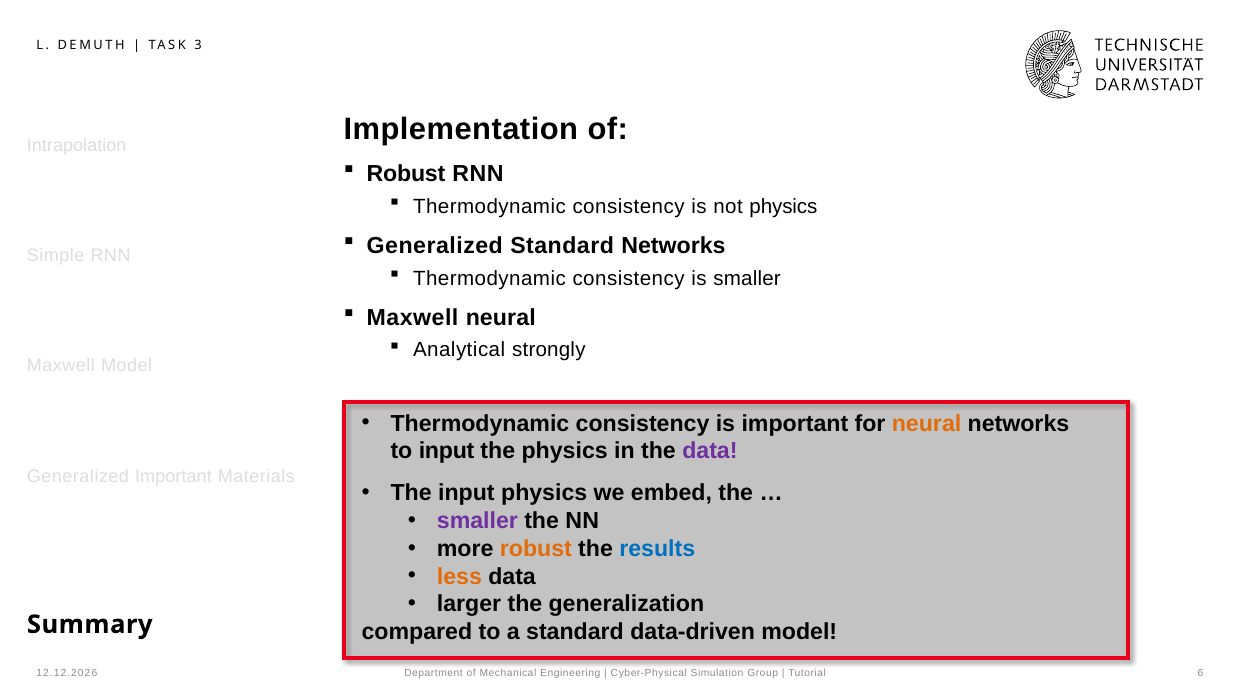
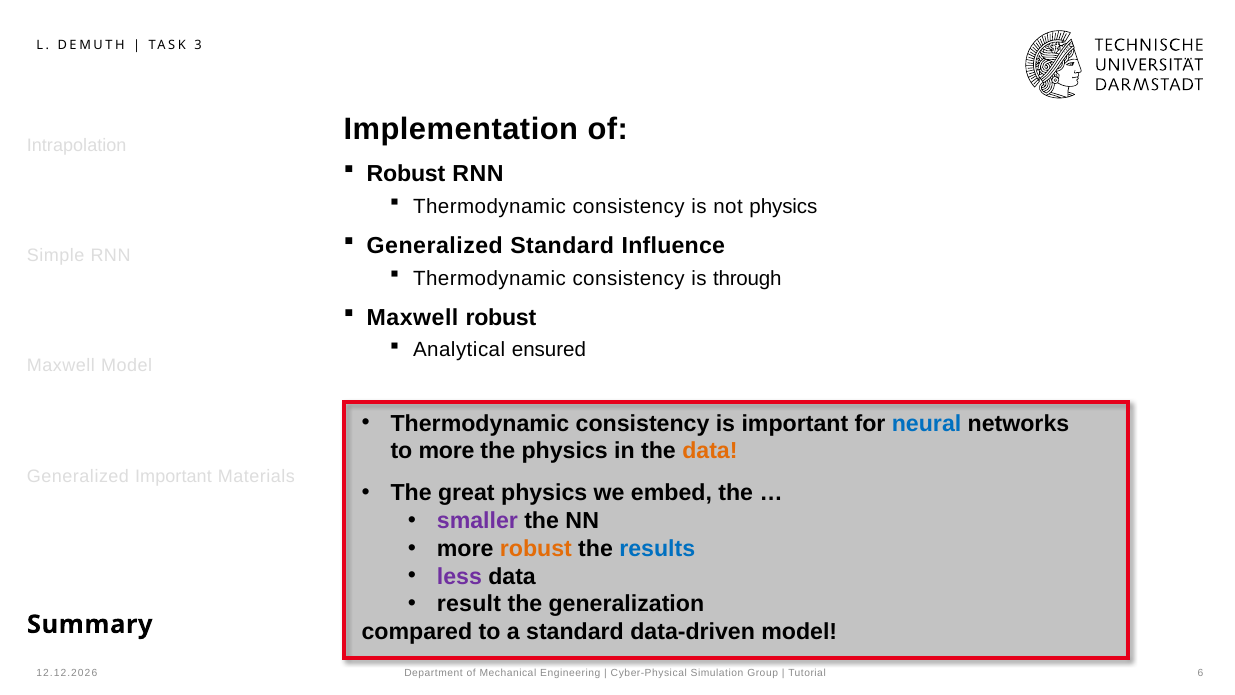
Standard Networks: Networks -> Influence
is smaller: smaller -> through
Maxwell neural: neural -> robust
strongly: strongly -> ensured
neural at (927, 423) colour: orange -> blue
to input: input -> more
data at (710, 451) colour: purple -> orange
The input: input -> great
less colour: orange -> purple
larger: larger -> result
